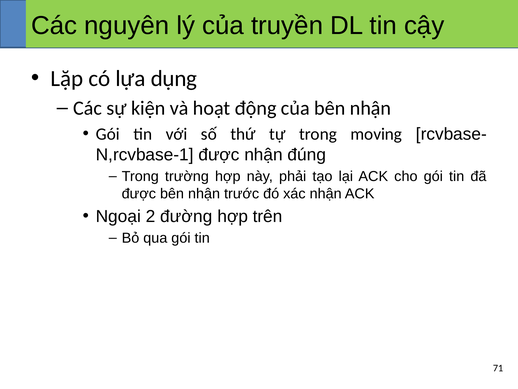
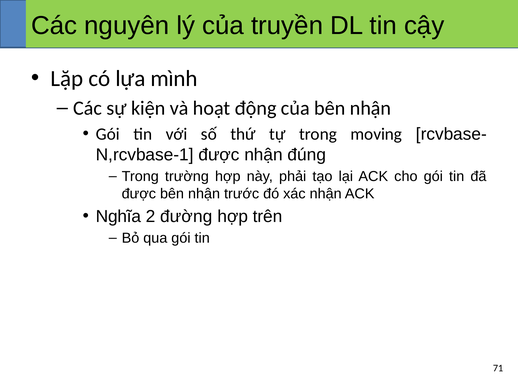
dụng: dụng -> mình
Ngoại: Ngoại -> Nghĩa
